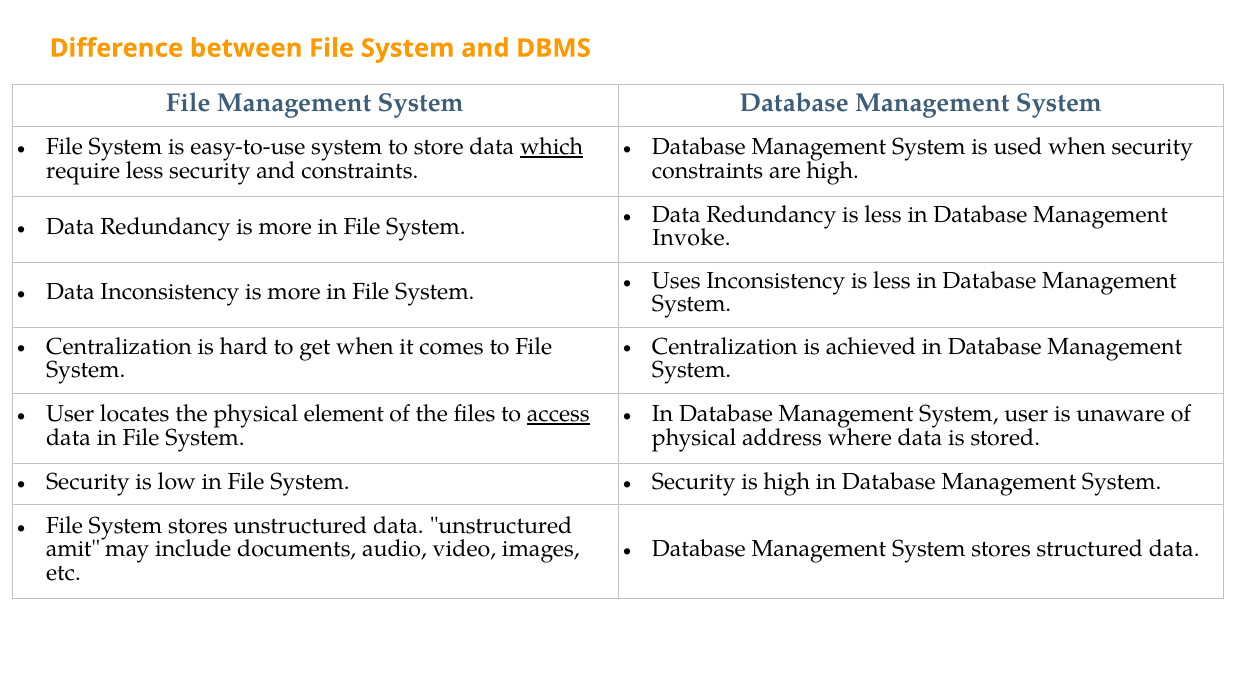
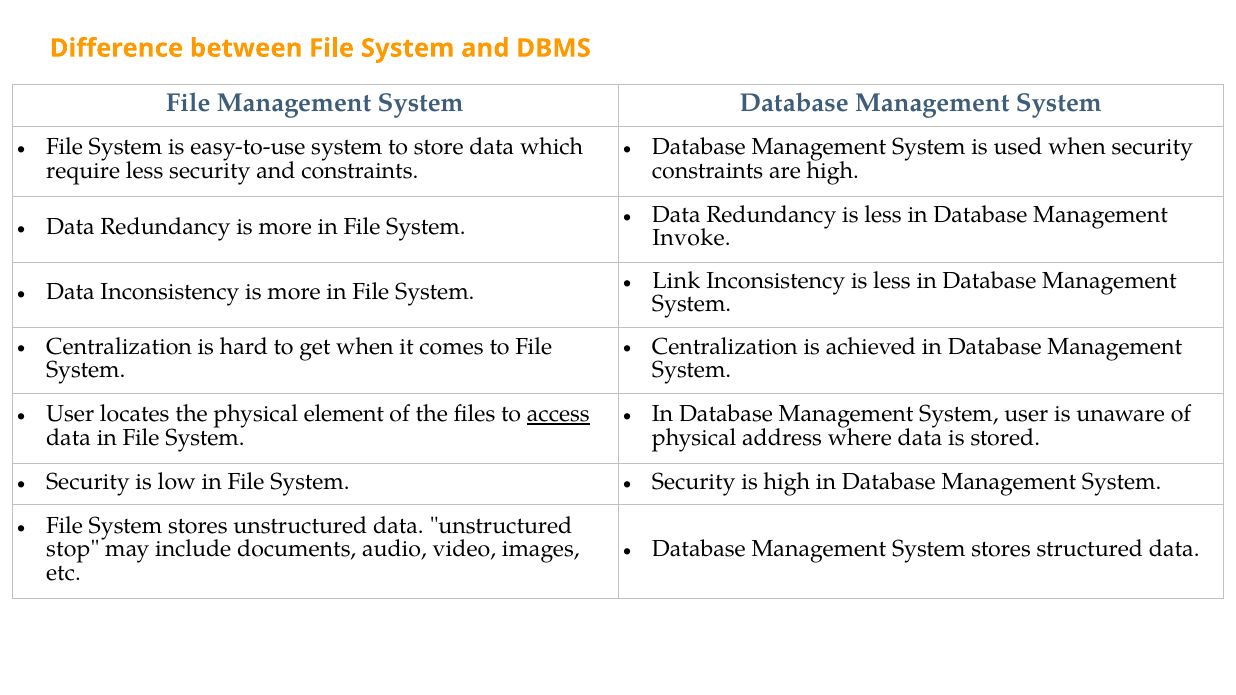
which underline: present -> none
Uses: Uses -> Link
amit: amit -> stop
